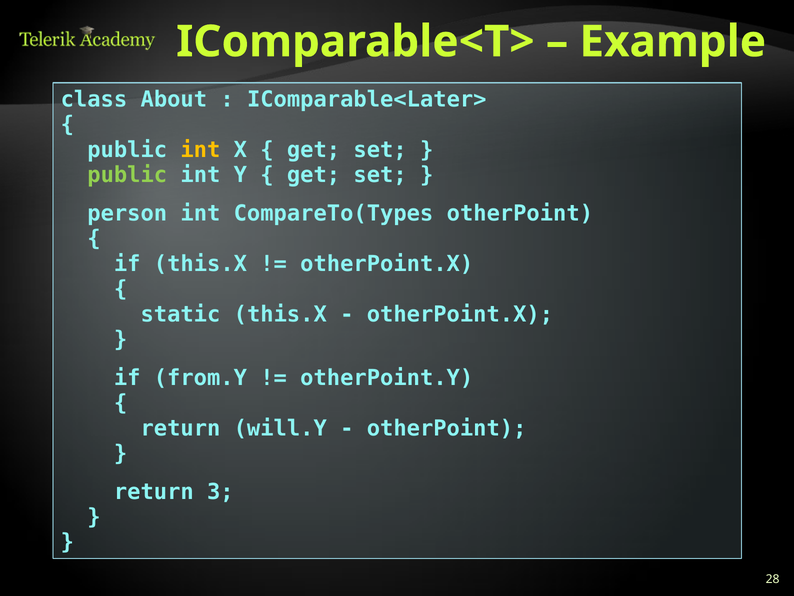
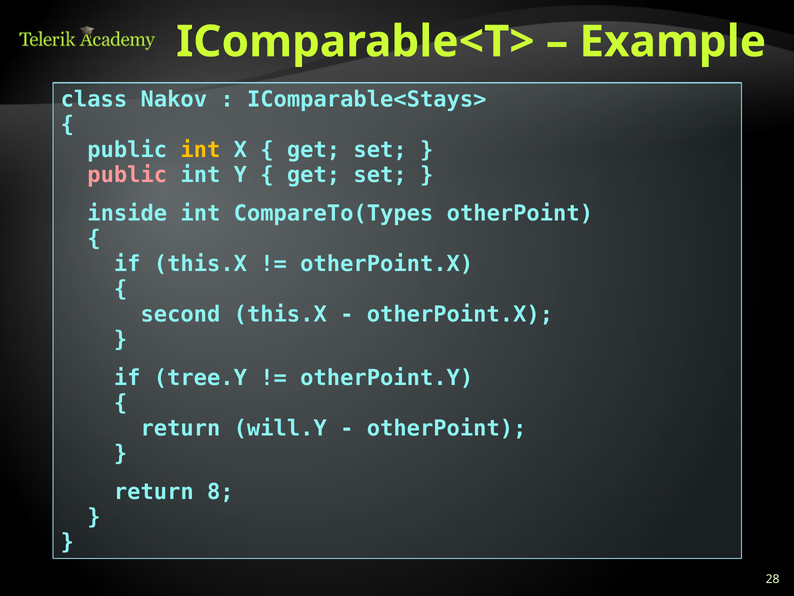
About: About -> Nakov
IComparable<Later>: IComparable<Later> -> IComparable<Stays>
public at (127, 175) colour: light green -> pink
person: person -> inside
static: static -> second
from.Y: from.Y -> tree.Y
3: 3 -> 8
